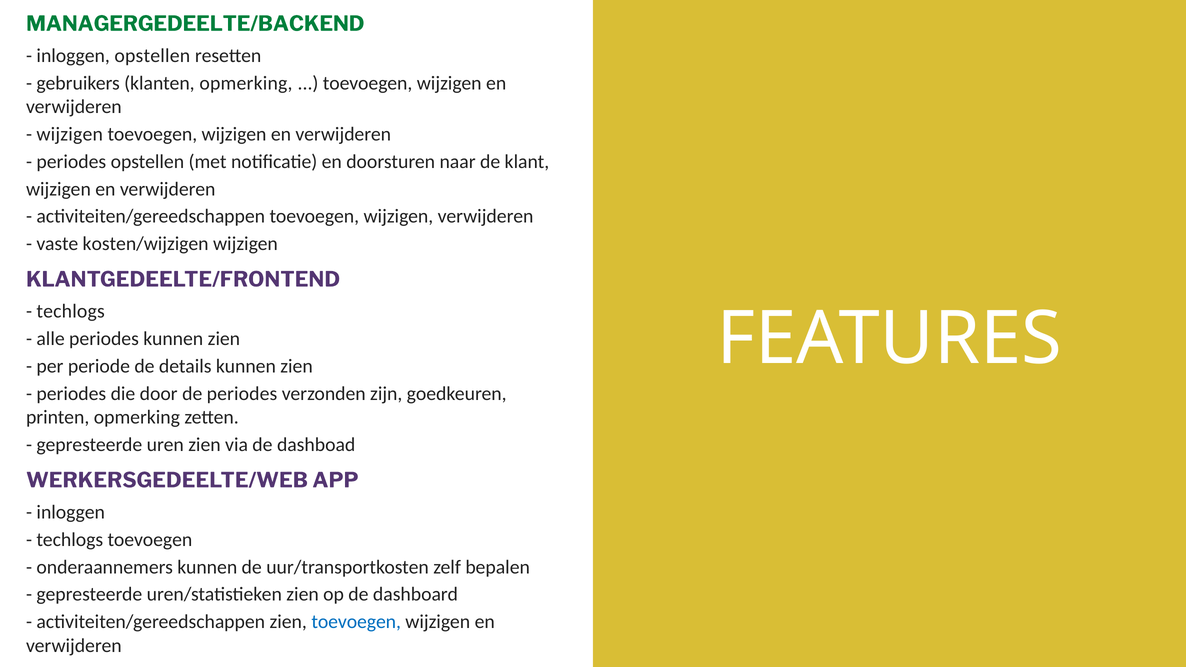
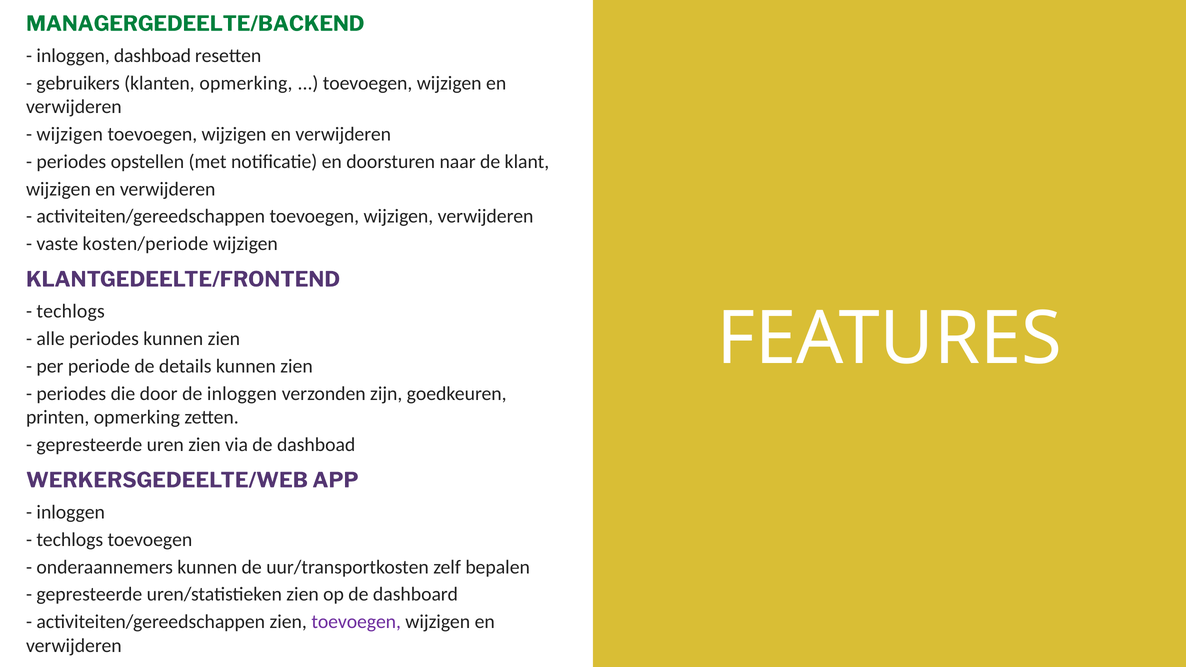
inloggen opstellen: opstellen -> dashboad
kosten/wijzigen: kosten/wijzigen -> kosten/periode
de periodes: periodes -> inloggen
toevoegen at (356, 622) colour: blue -> purple
